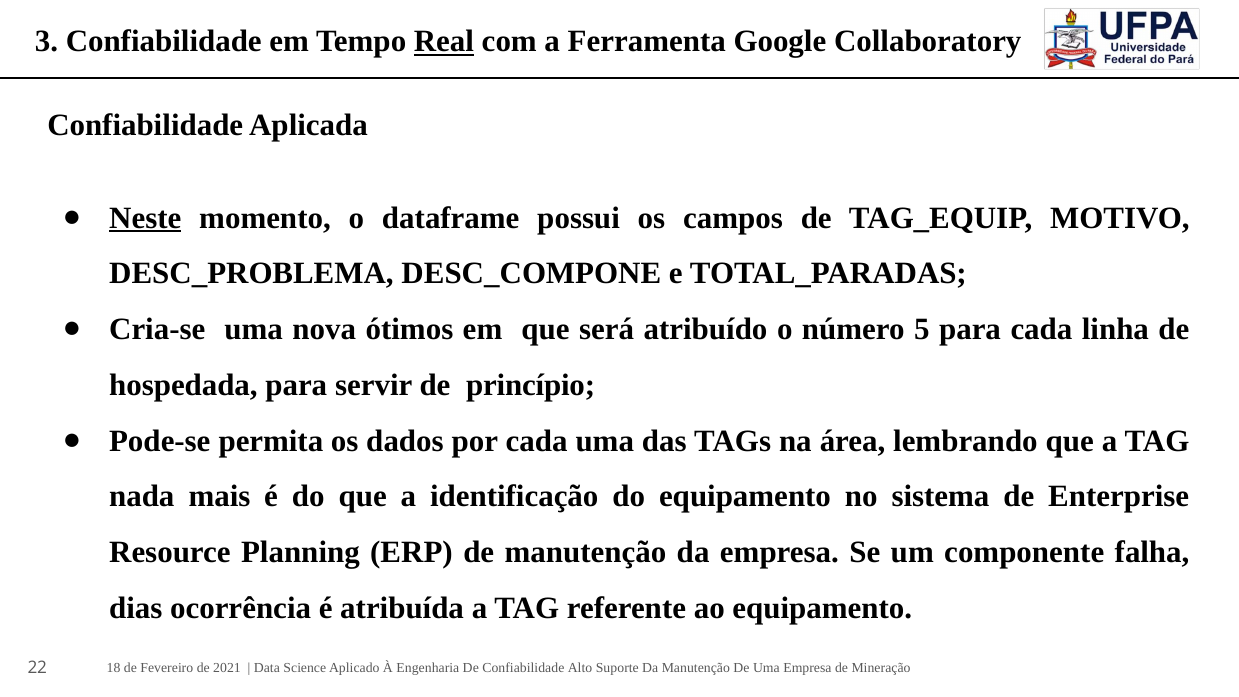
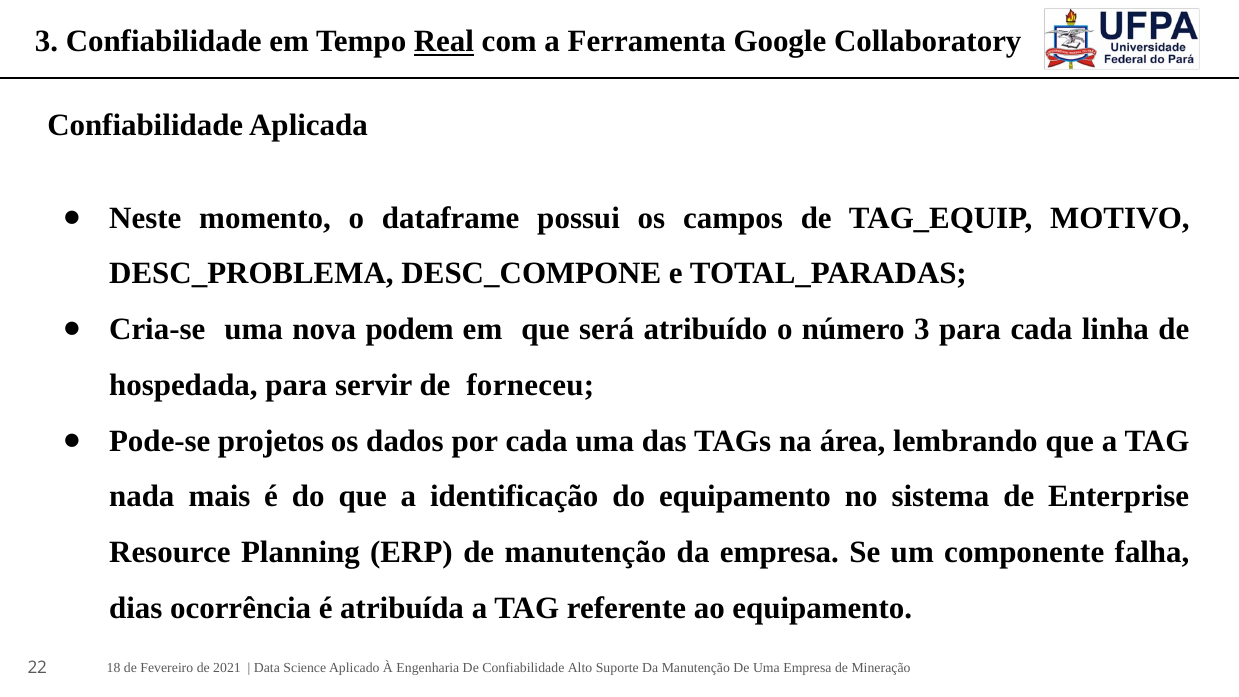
Neste underline: present -> none
ótimos: ótimos -> podem
número 5: 5 -> 3
princípio: princípio -> forneceu
permita: permita -> projetos
